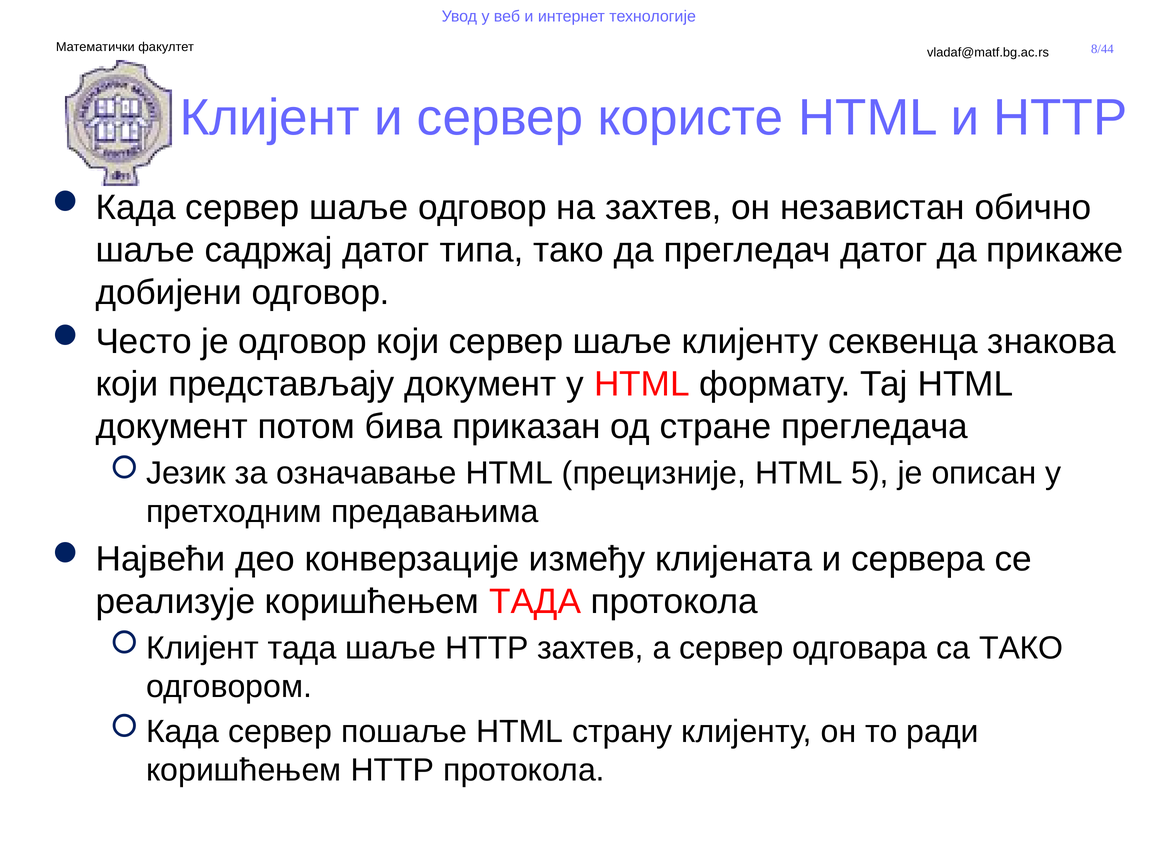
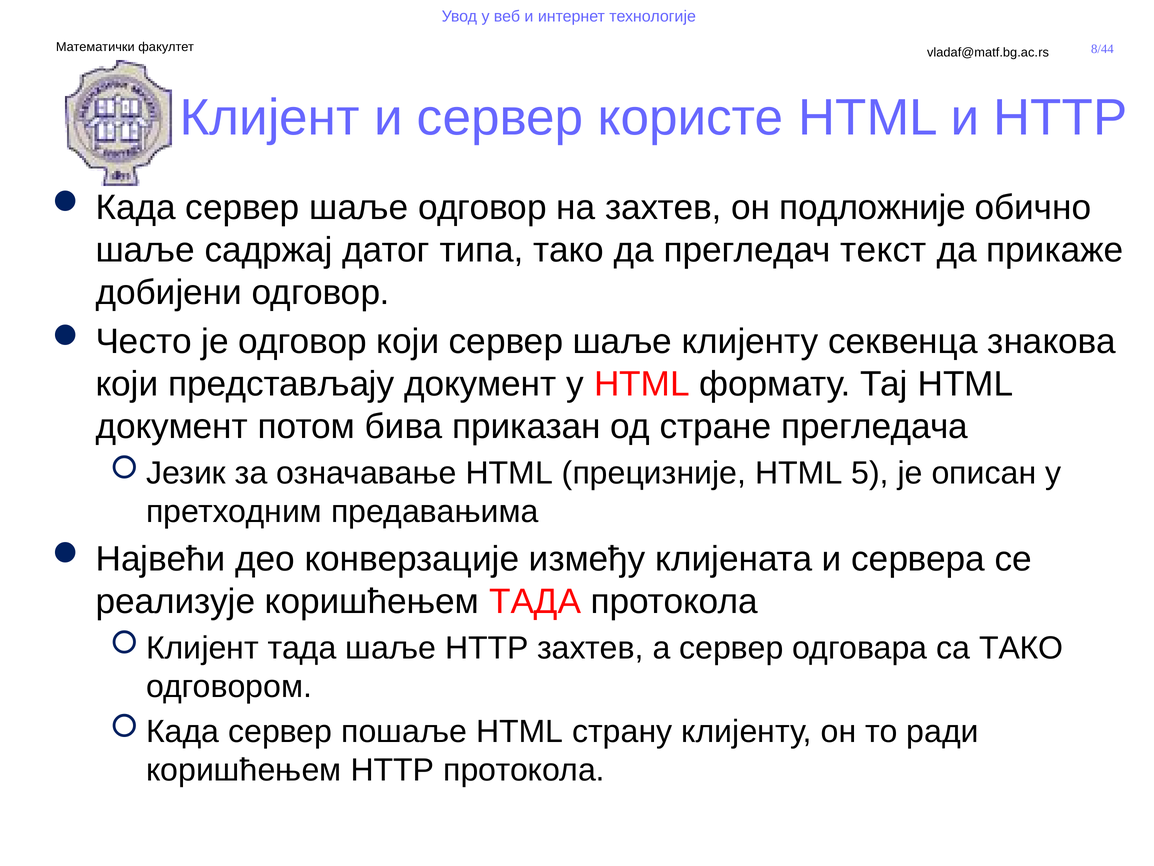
независтан: независтан -> подложније
прегледач датог: датог -> текст
